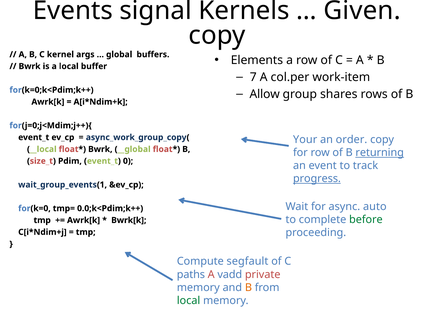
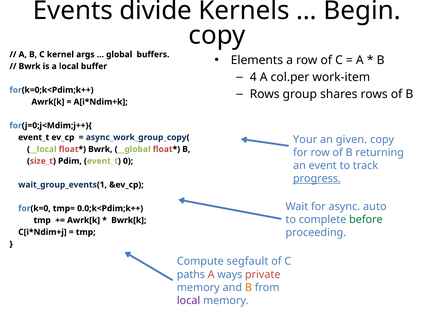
signal: signal -> divide
Given: Given -> Begin
7: 7 -> 4
Allow at (265, 94): Allow -> Rows
order: order -> given
returning underline: present -> none
vadd: vadd -> ways
local at (189, 300) colour: green -> purple
